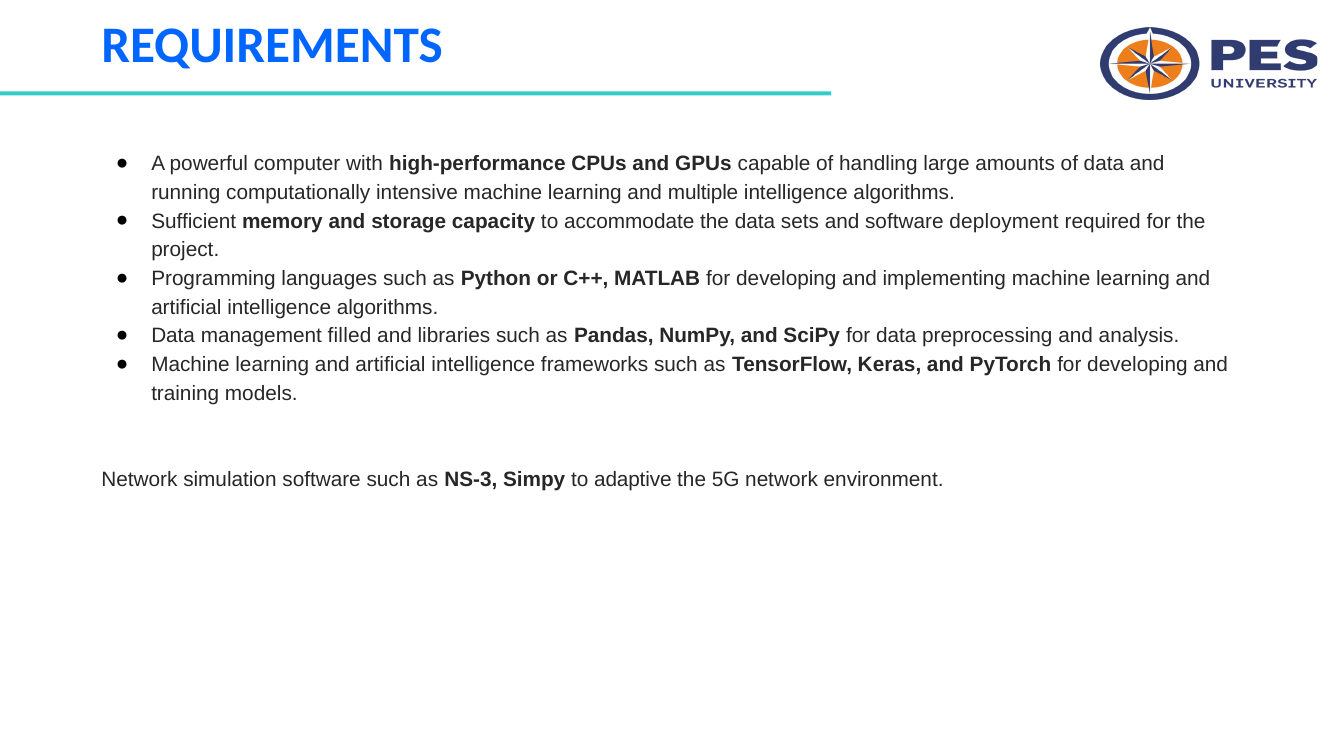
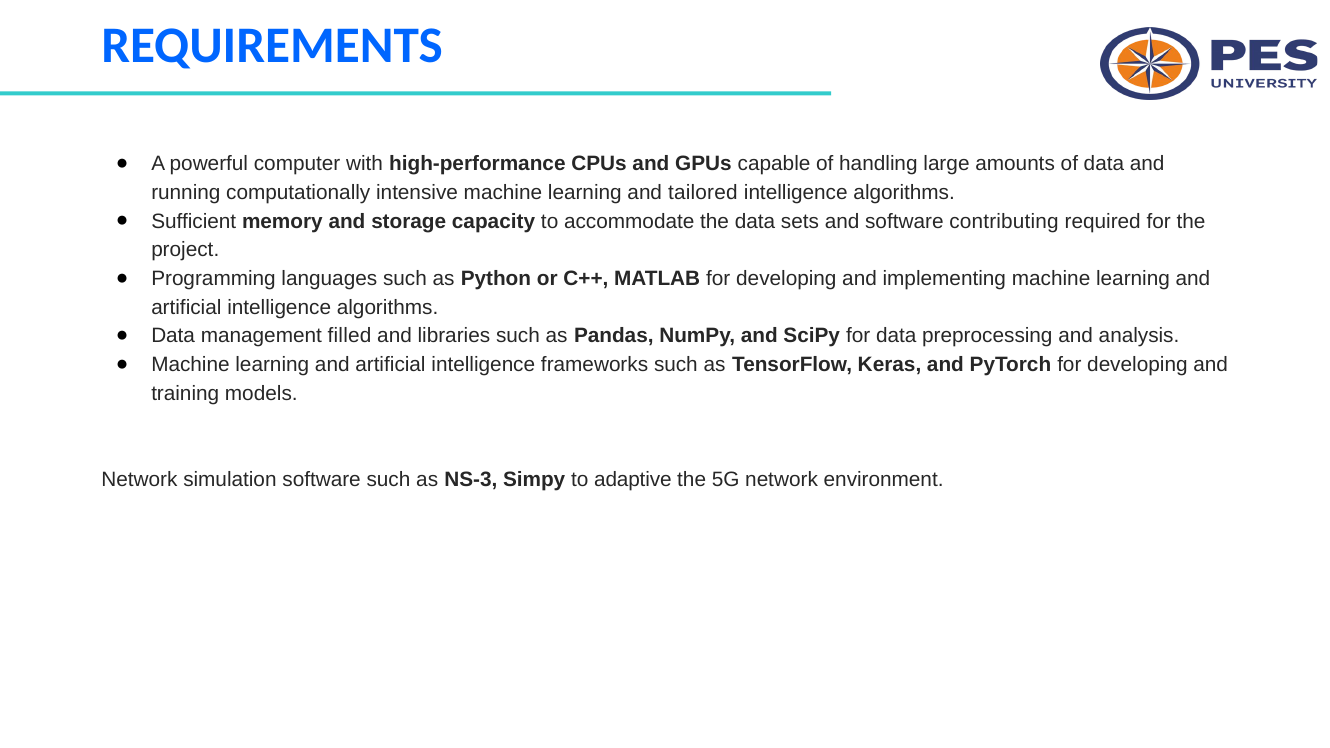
multiple: multiple -> tailored
deployment: deployment -> contributing
